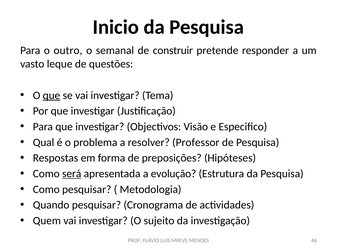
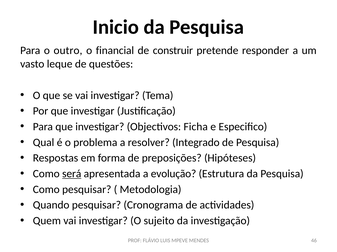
semanal: semanal -> financial
que at (51, 96) underline: present -> none
Visão: Visão -> Ficha
Professor: Professor -> Integrado
